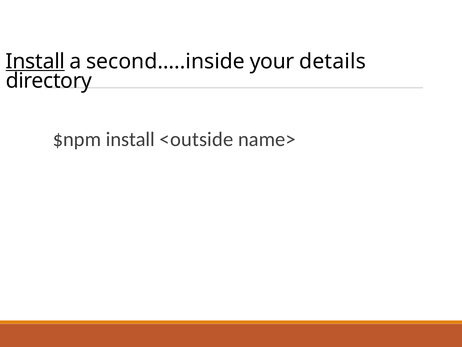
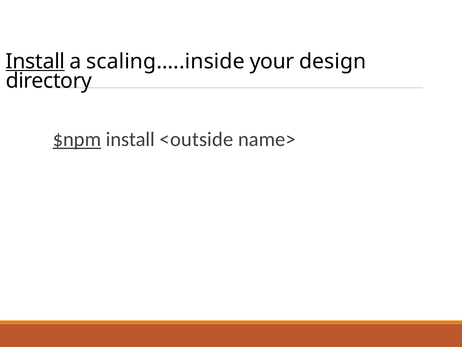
second…..inside: second…..inside -> scaling…..inside
details: details -> design
$npm underline: none -> present
